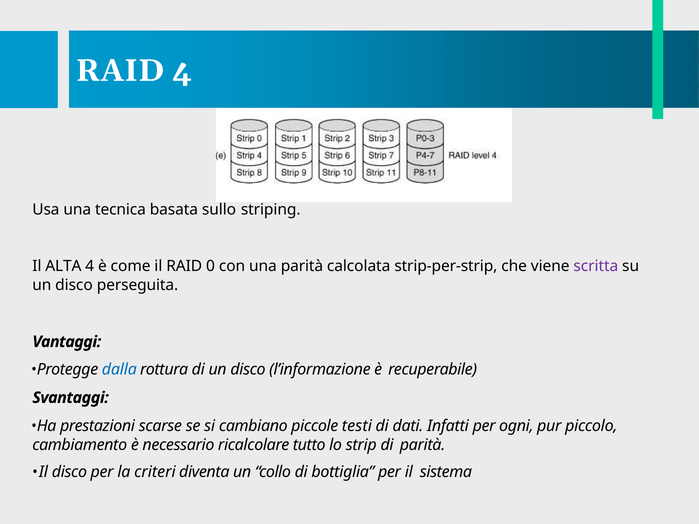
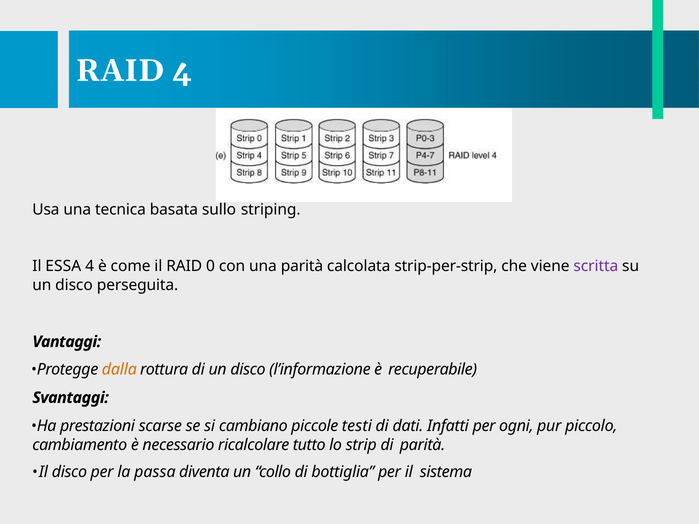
ALTA: ALTA -> ESSA
dalla colour: blue -> orange
criteri: criteri -> passa
